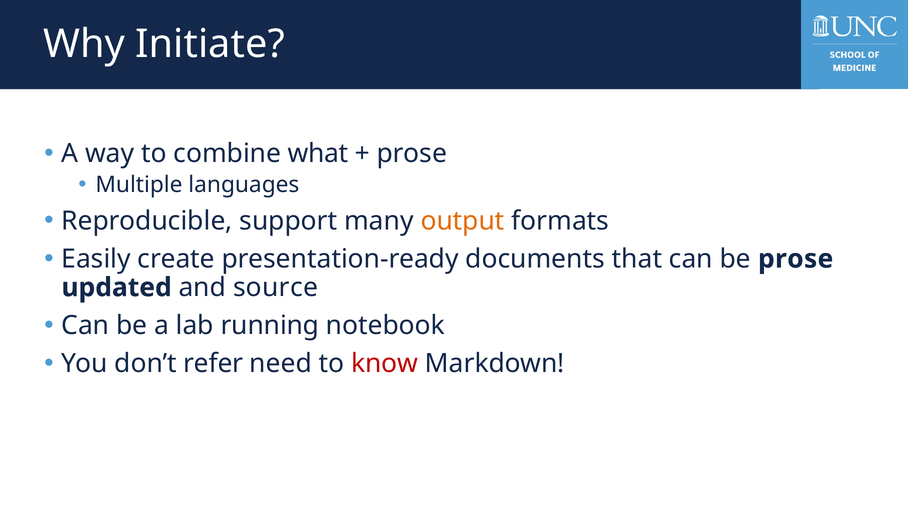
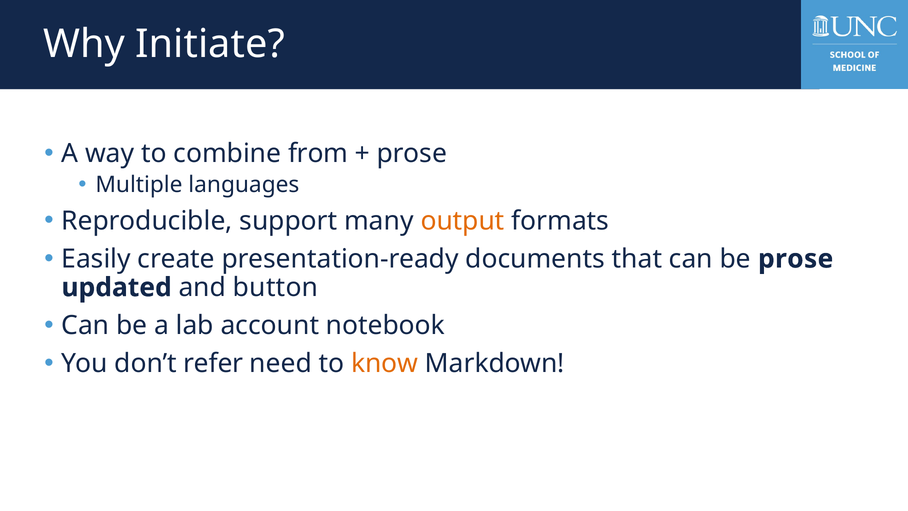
what: what -> from
source: source -> button
running: running -> account
know colour: red -> orange
